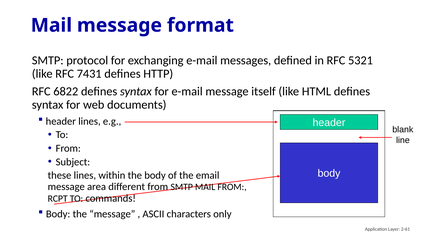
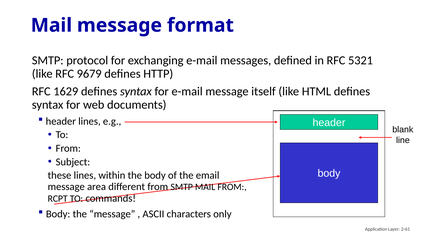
7431: 7431 -> 9679
6822: 6822 -> 1629
